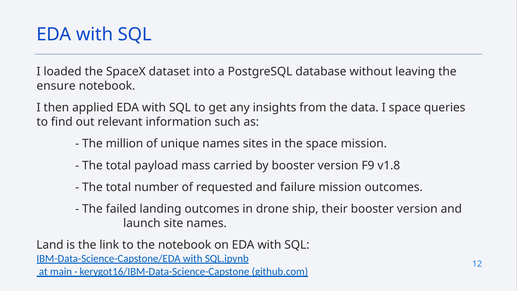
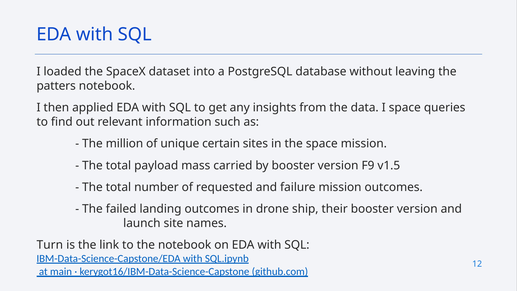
ensure: ensure -> patters
unique names: names -> certain
v1.8: v1.8 -> v1.5
Land: Land -> Turn
